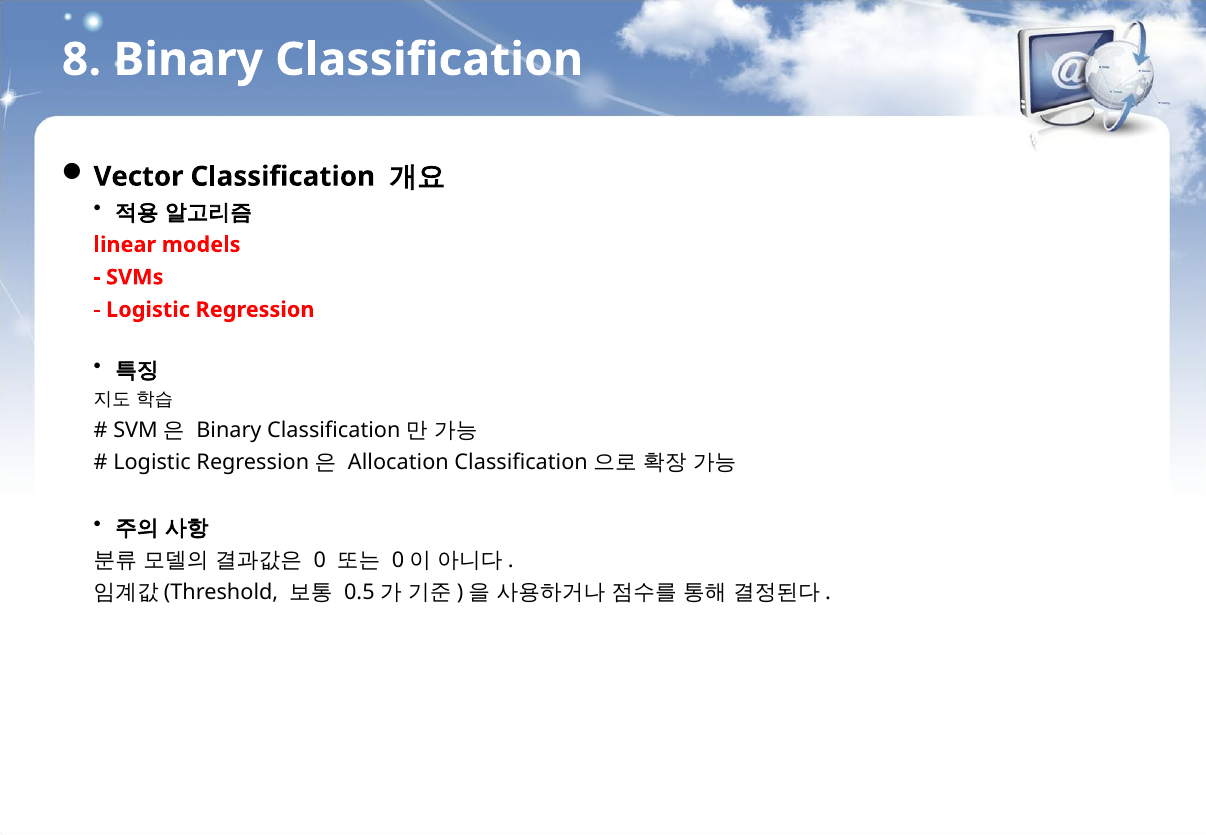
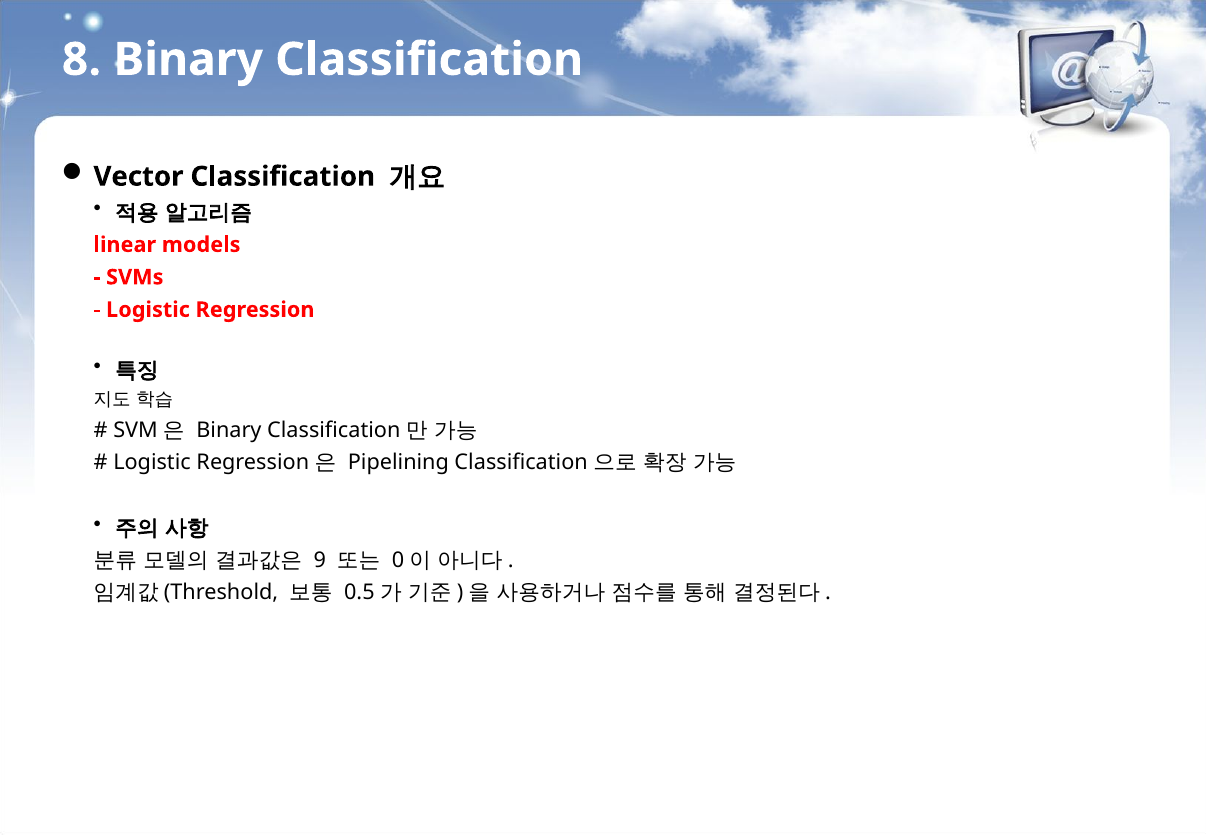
Allocation: Allocation -> Pipelining
0: 0 -> 9
